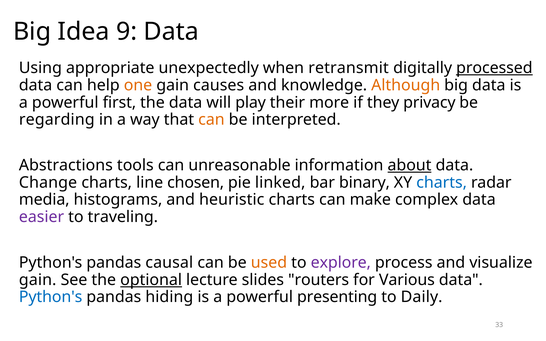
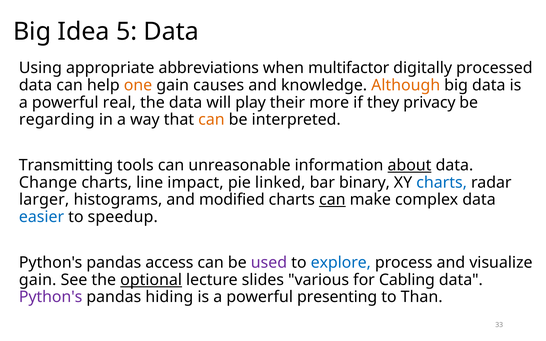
9: 9 -> 5
unexpectedly: unexpectedly -> abbreviations
retransmit: retransmit -> multifactor
processed underline: present -> none
first: first -> real
Abstractions: Abstractions -> Transmitting
chosen: chosen -> impact
media: media -> larger
heuristic: heuristic -> modified
can at (332, 200) underline: none -> present
easier colour: purple -> blue
traveling: traveling -> speedup
causal: causal -> access
used colour: orange -> purple
explore colour: purple -> blue
routers: routers -> various
Various: Various -> Cabling
Python's at (51, 297) colour: blue -> purple
Daily: Daily -> Than
